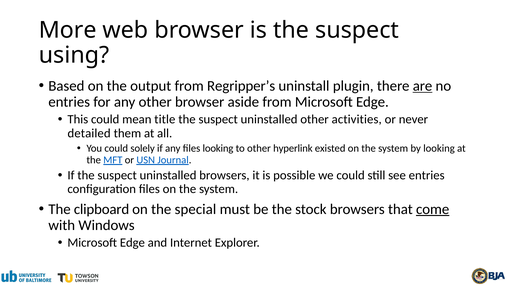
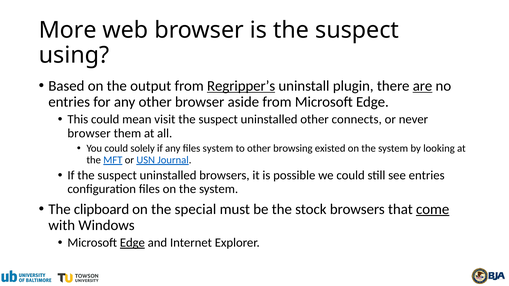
Regripper’s underline: none -> present
title: title -> visit
activities: activities -> connects
detailed at (89, 133): detailed -> browser
files looking: looking -> system
hyperlink: hyperlink -> browsing
Edge at (132, 243) underline: none -> present
